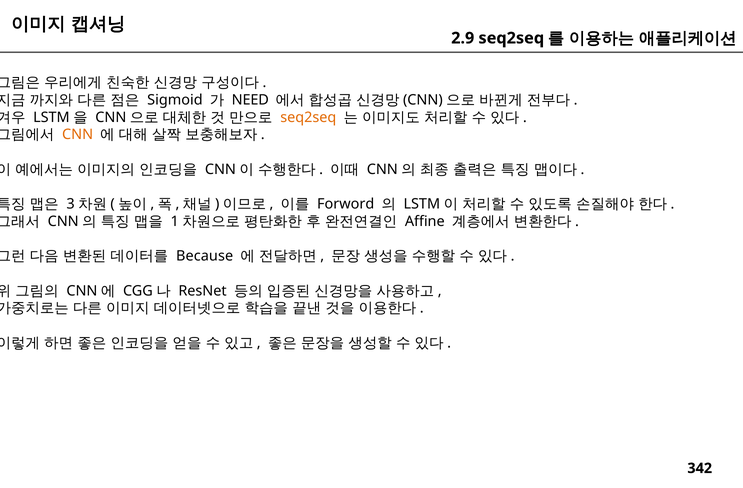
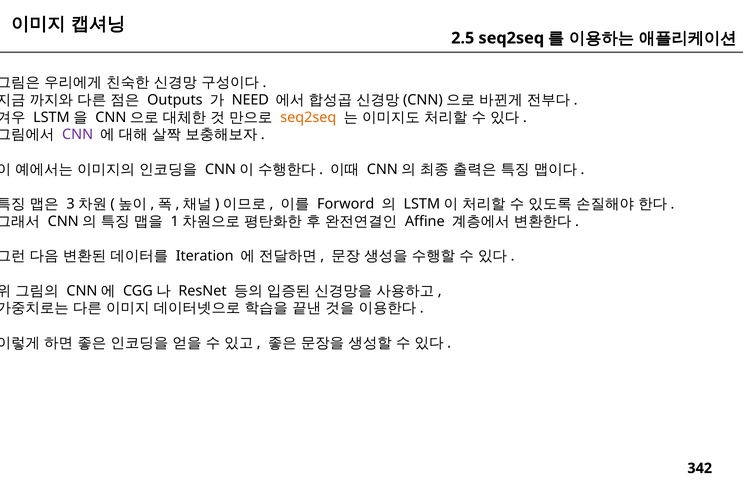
2.9: 2.9 -> 2.5
Sigmoid: Sigmoid -> Outputs
CNN colour: orange -> purple
Because: Because -> Iteration
